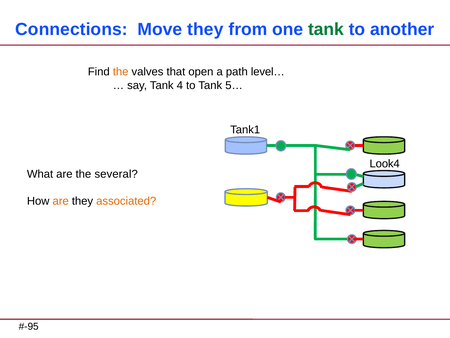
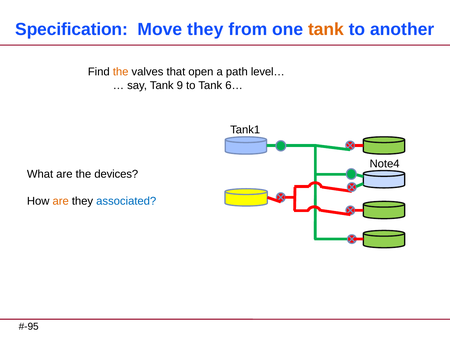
Connections: Connections -> Specification
tank at (326, 29) colour: green -> orange
4: 4 -> 9
5…: 5… -> 6…
Look4: Look4 -> Note4
several: several -> devices
associated colour: orange -> blue
